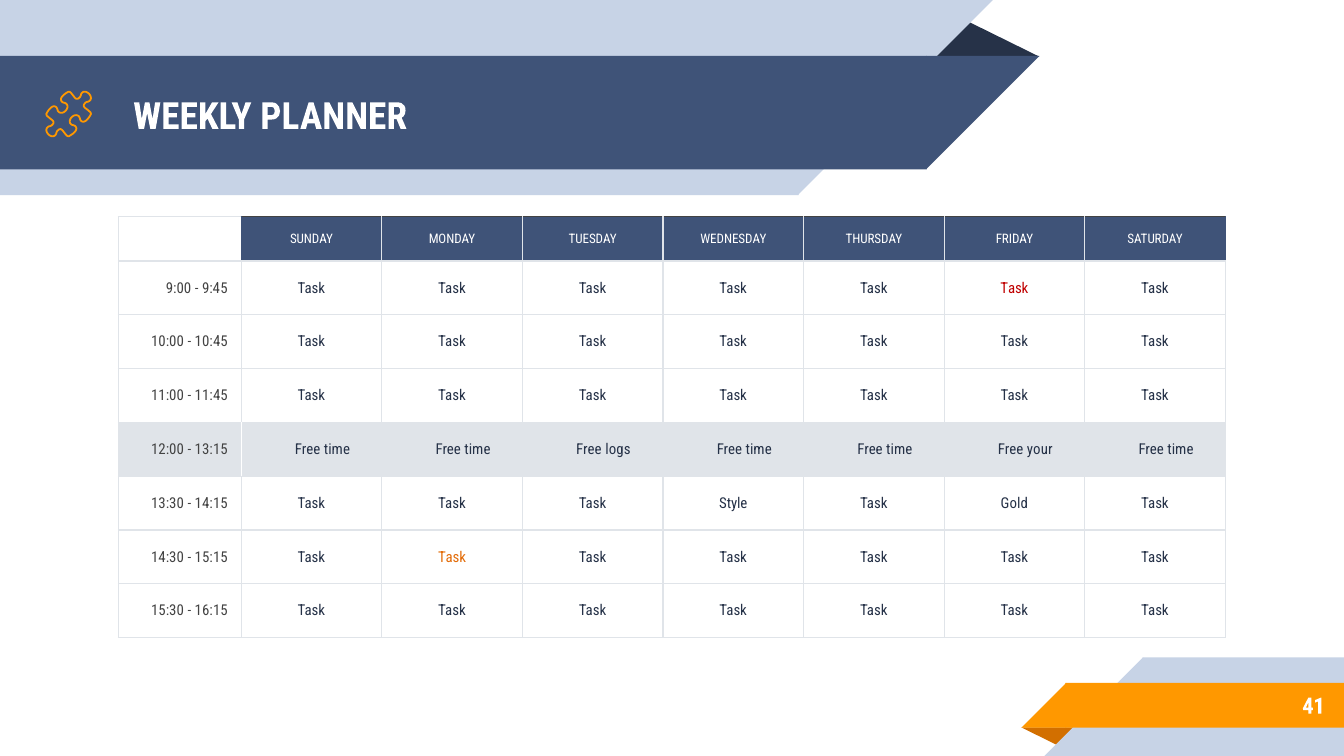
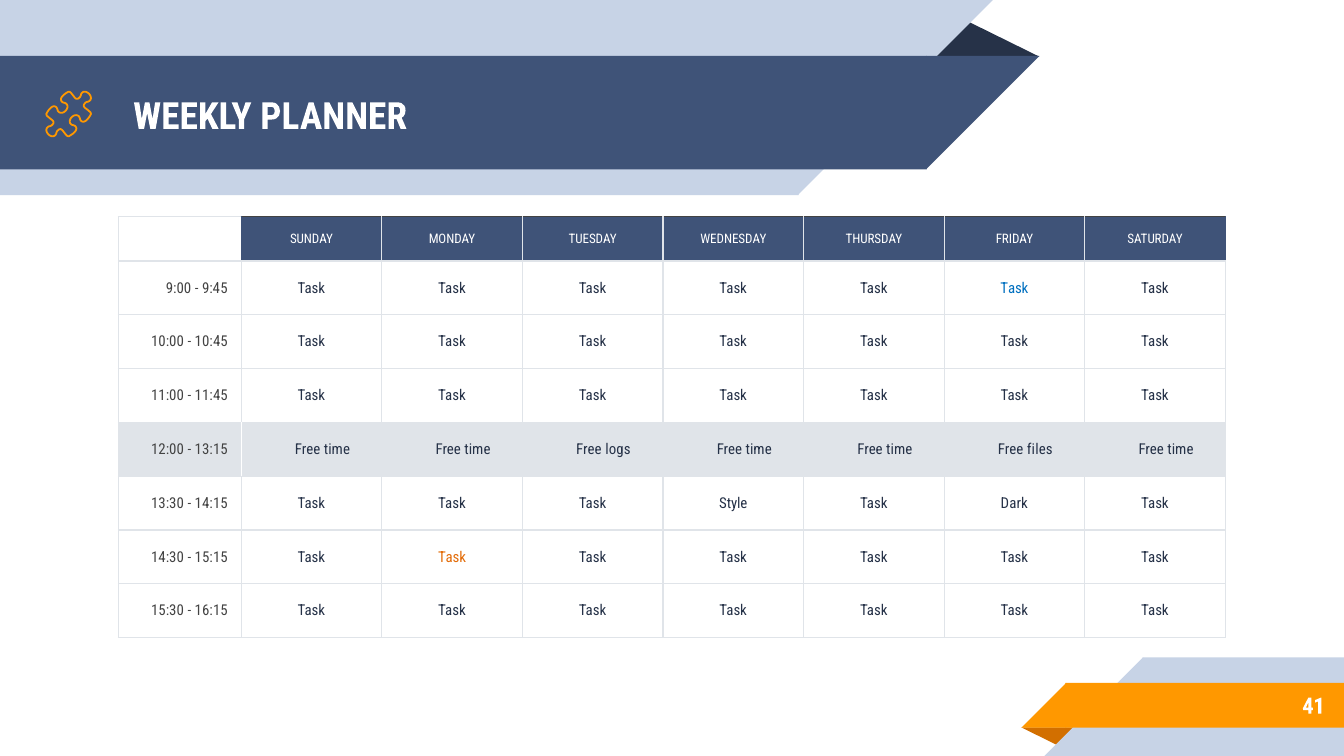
Task at (1014, 288) colour: red -> blue
your: your -> files
Gold: Gold -> Dark
